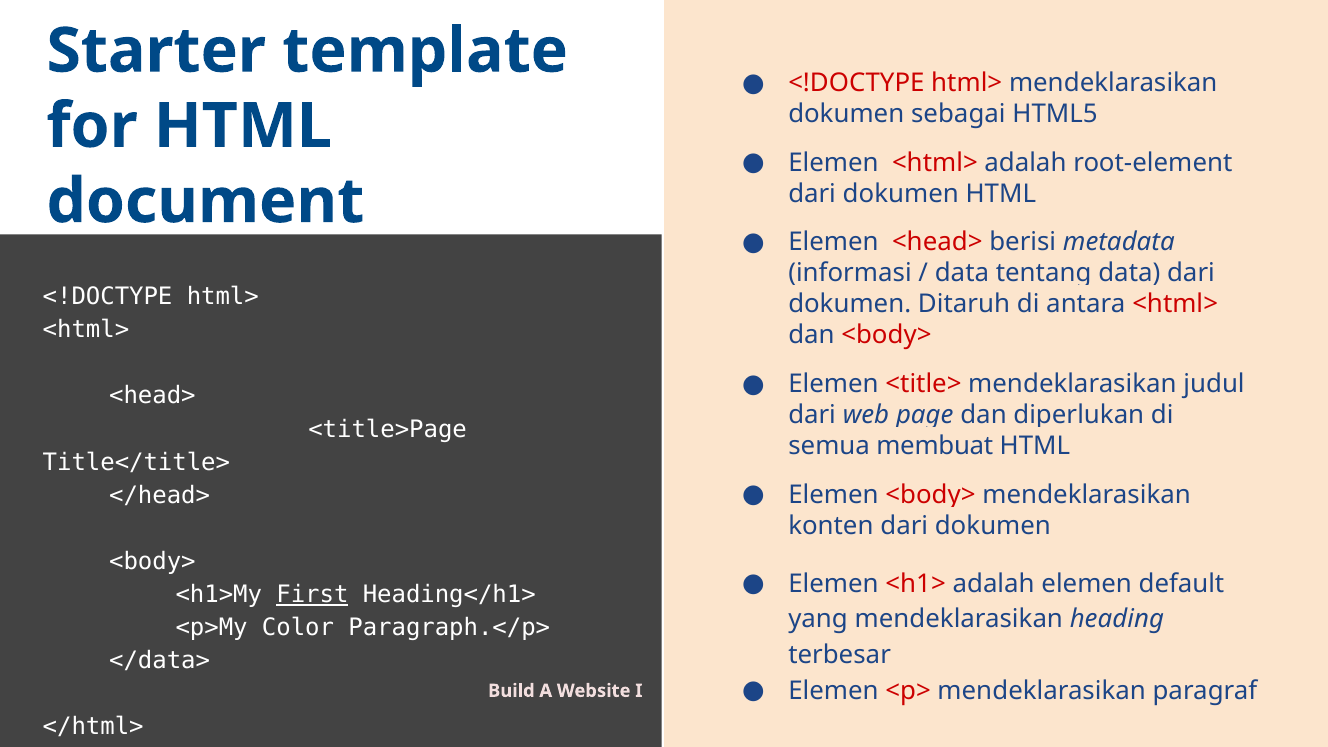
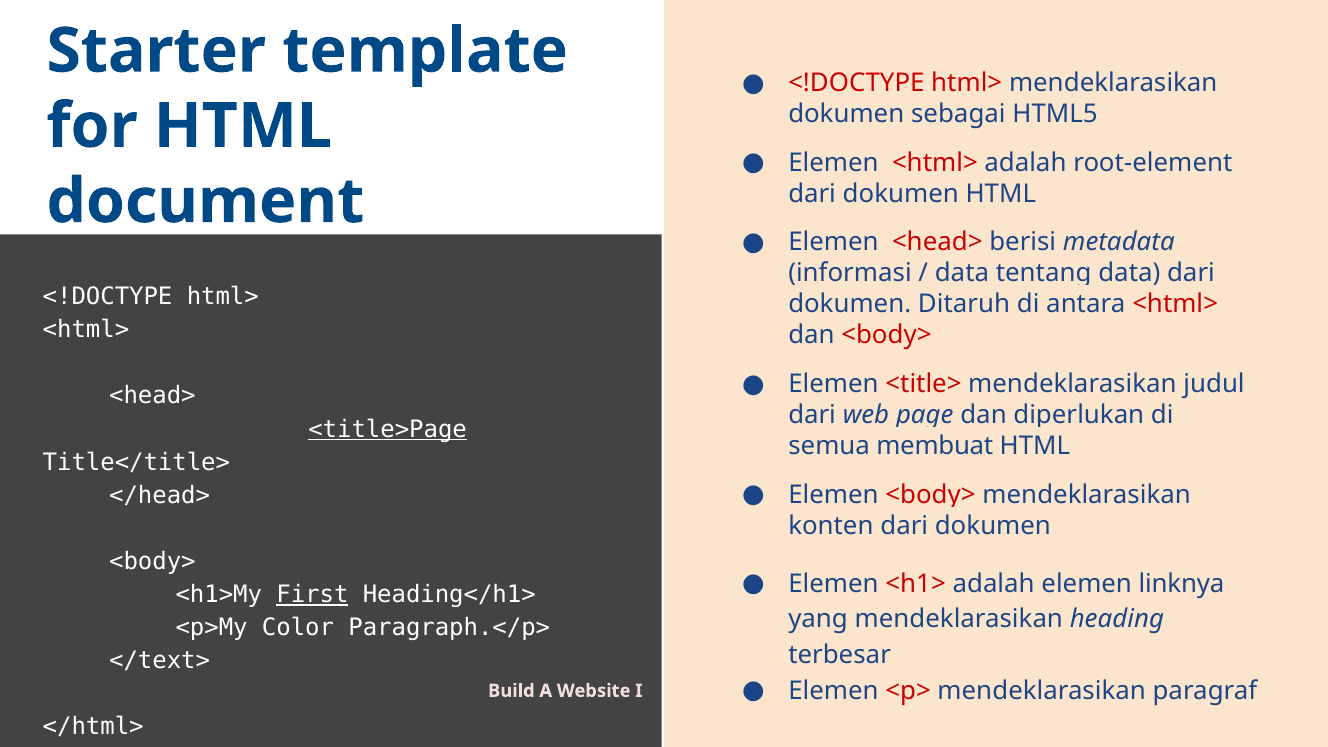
<title>Page underline: none -> present
default: default -> linknya
</data>: </data> -> </text>
